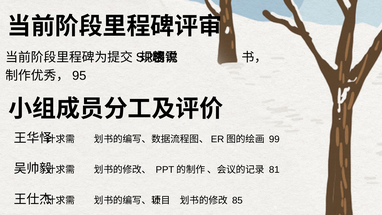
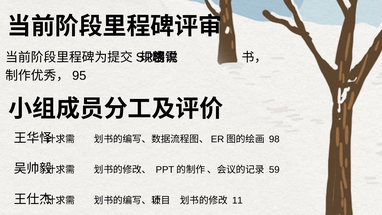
99: 99 -> 98
81: 81 -> 59
85: 85 -> 11
